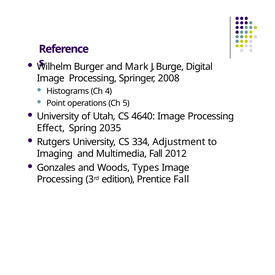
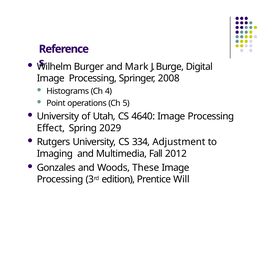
2035: 2035 -> 2029
Types: Types -> These
Prentice Fall: Fall -> Will
